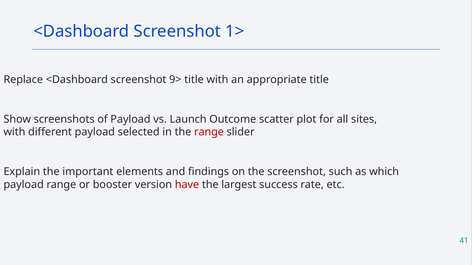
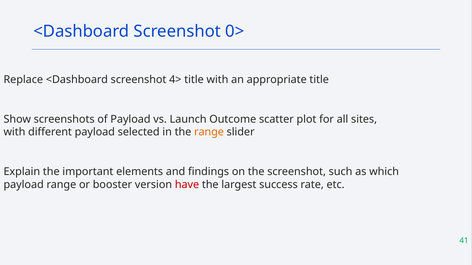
1>: 1> -> 0>
9>: 9> -> 4>
range at (209, 132) colour: red -> orange
